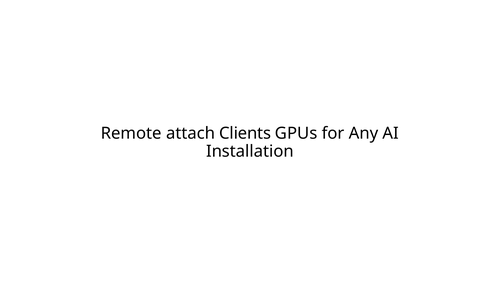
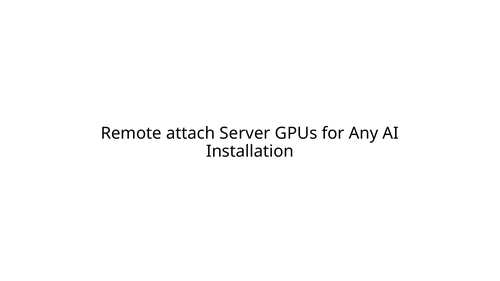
Clients: Clients -> Server
